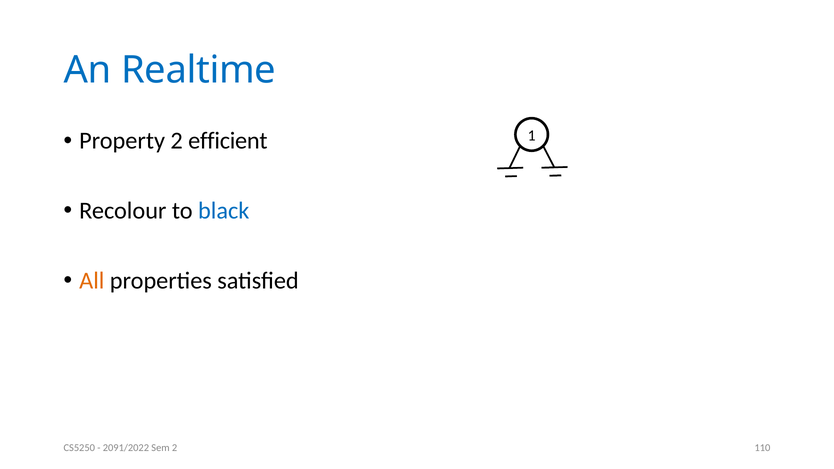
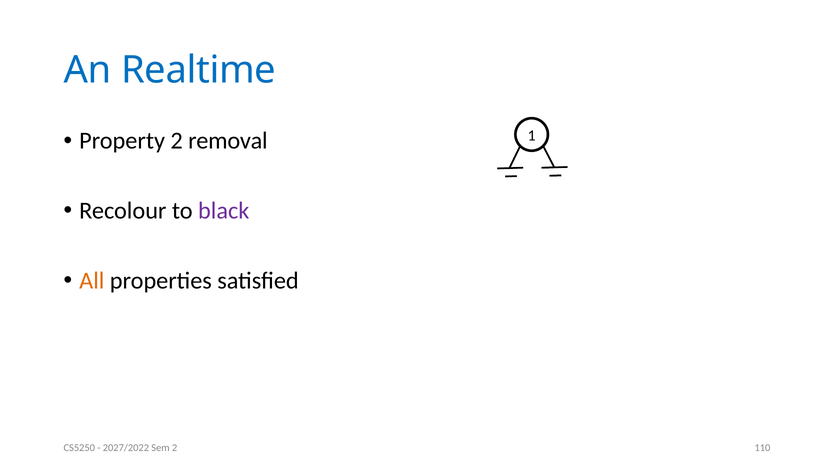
efficient: efficient -> removal
black colour: blue -> purple
2091/2022: 2091/2022 -> 2027/2022
